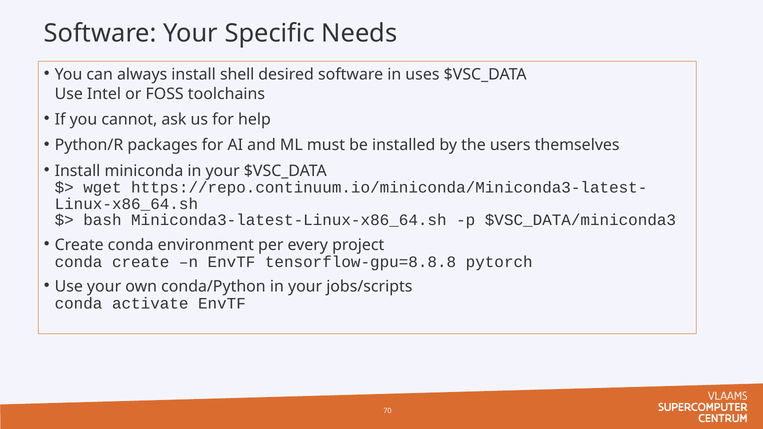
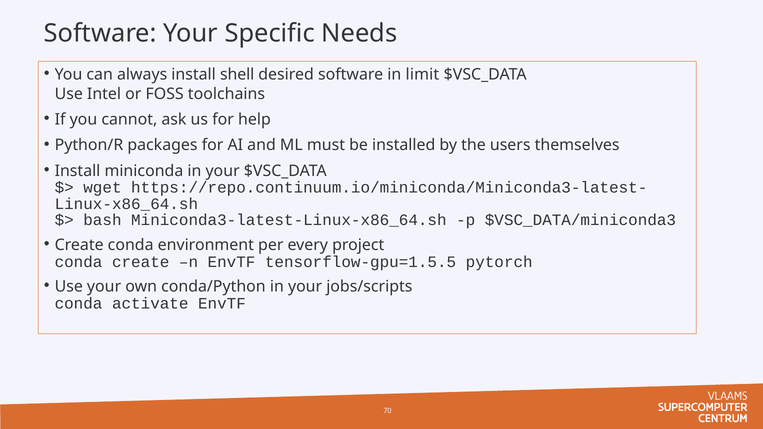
uses: uses -> limit
tensorflow-gpu=8.8.8: tensorflow-gpu=8.8.8 -> tensorflow-gpu=1.5.5
